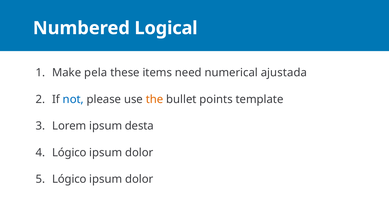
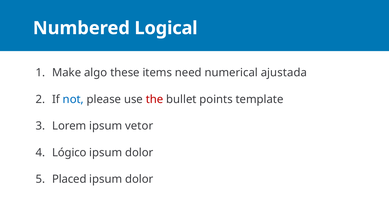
pela: pela -> algo
the colour: orange -> red
desta: desta -> vetor
5 Lógico: Lógico -> Placed
